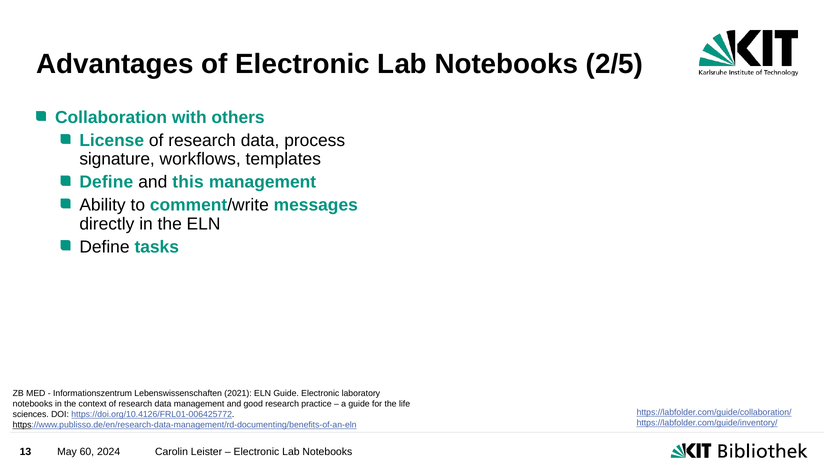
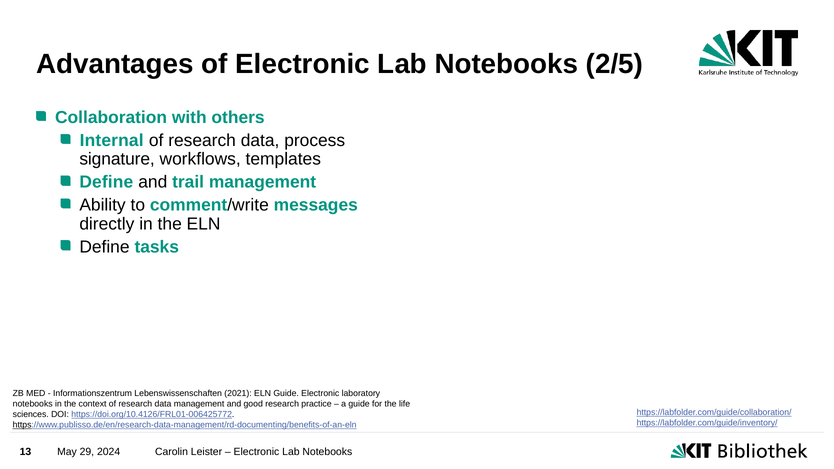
License: License -> Internal
this: this -> trail
60: 60 -> 29
